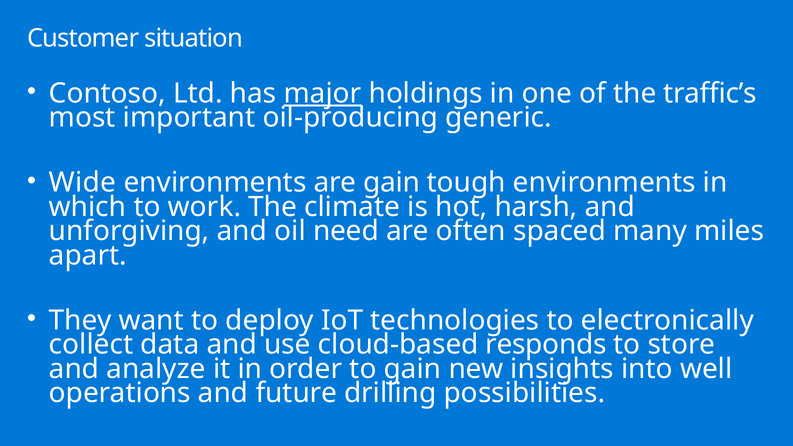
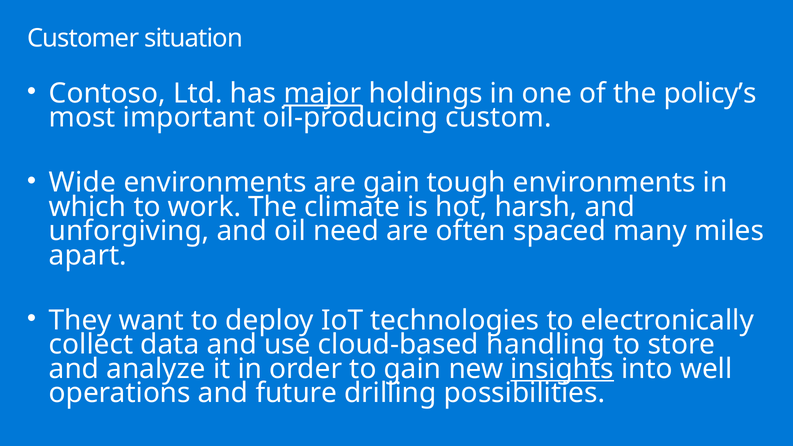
traffic’s: traffic’s -> policy’s
generic: generic -> custom
responds: responds -> handling
insights underline: none -> present
